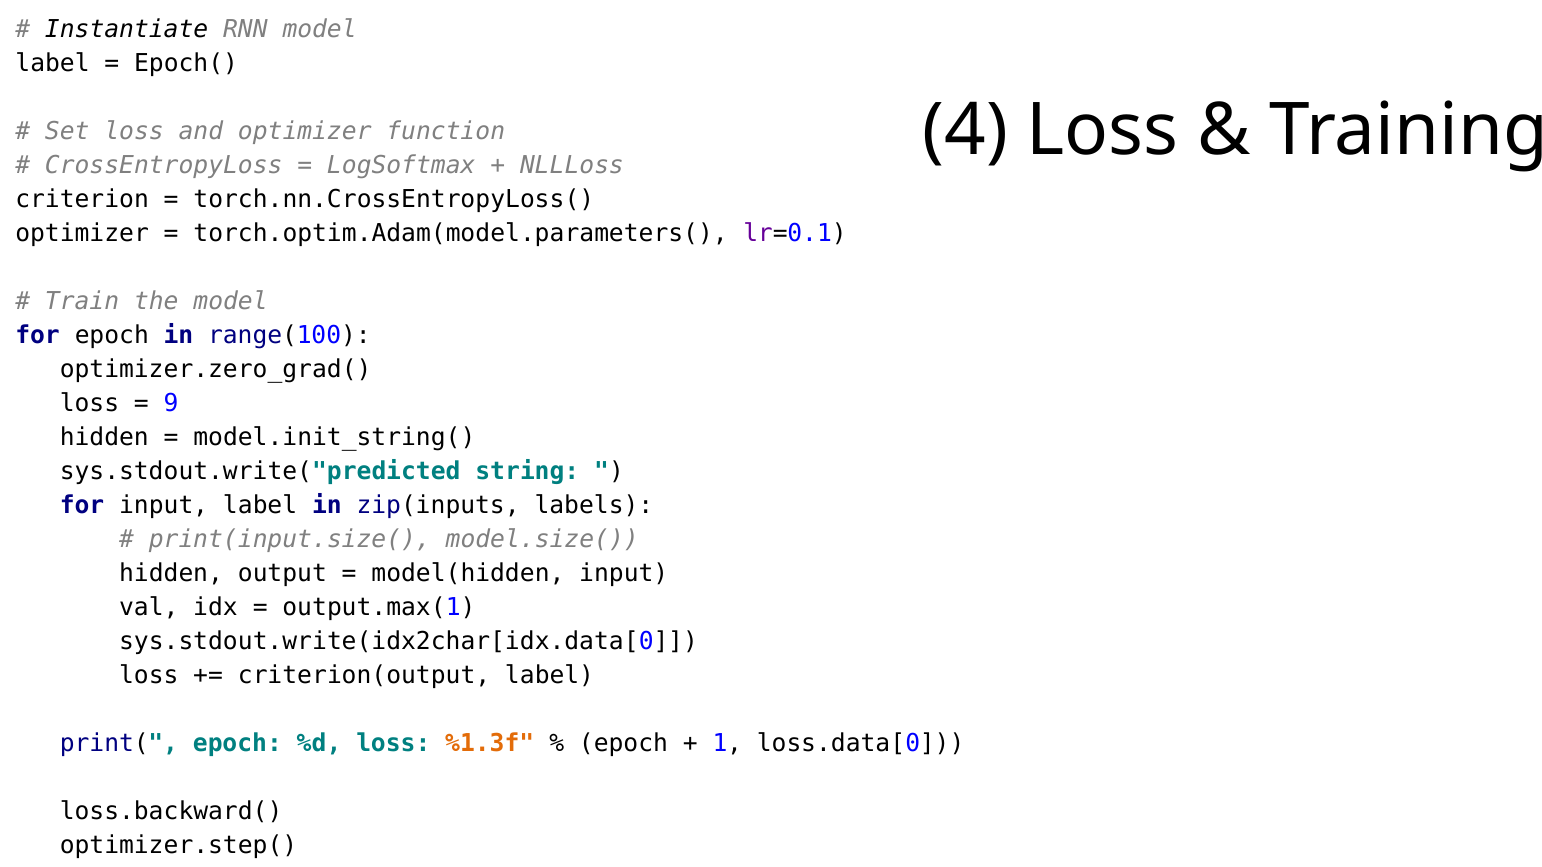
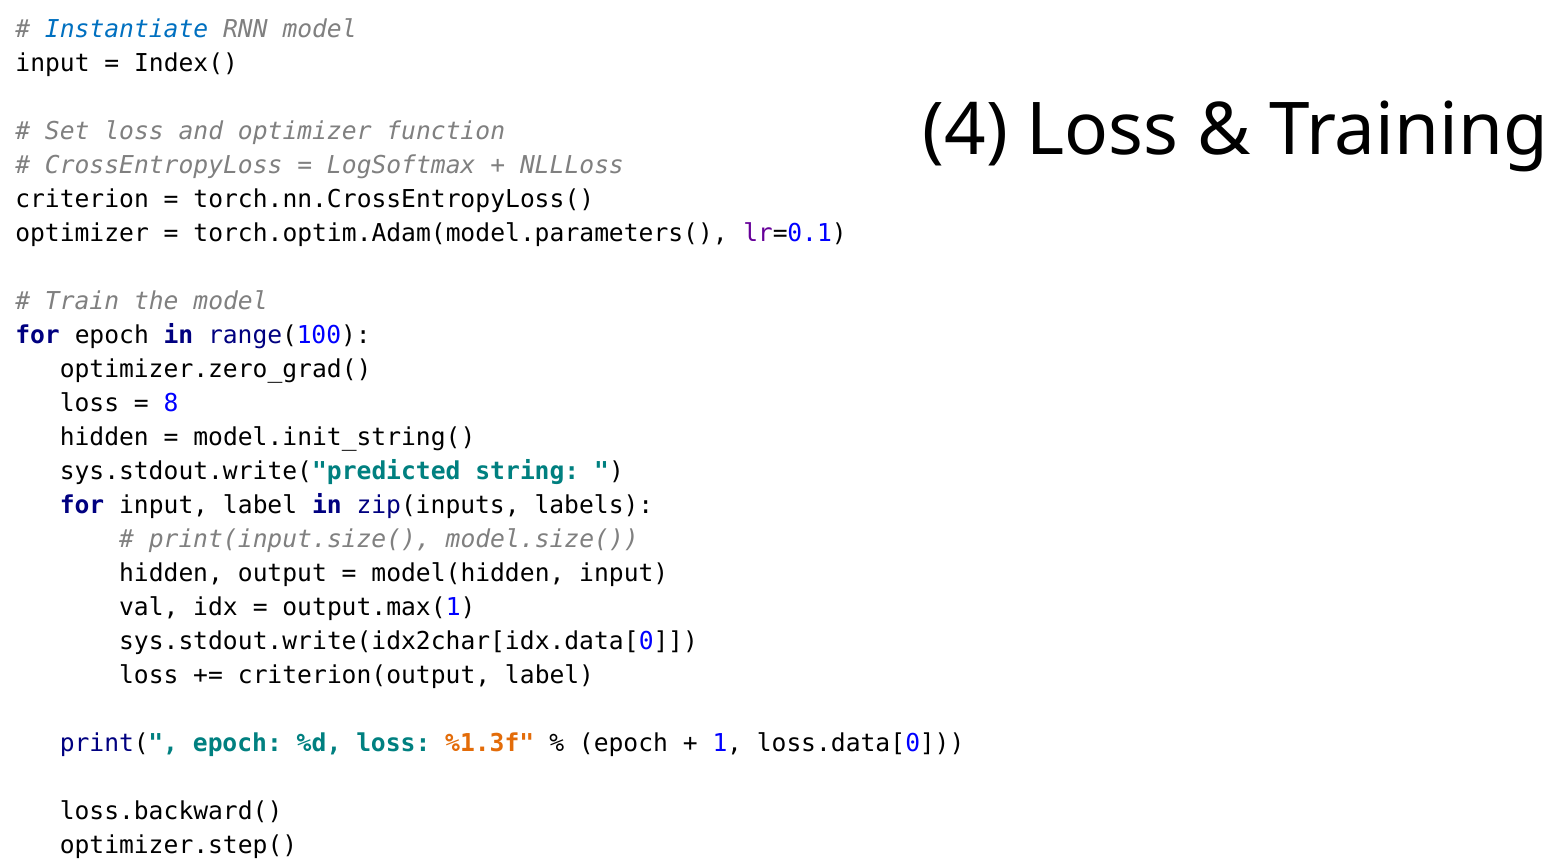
Instantiate colour: black -> blue
label at (53, 64): label -> input
Epoch(: Epoch( -> Index(
9: 9 -> 8
